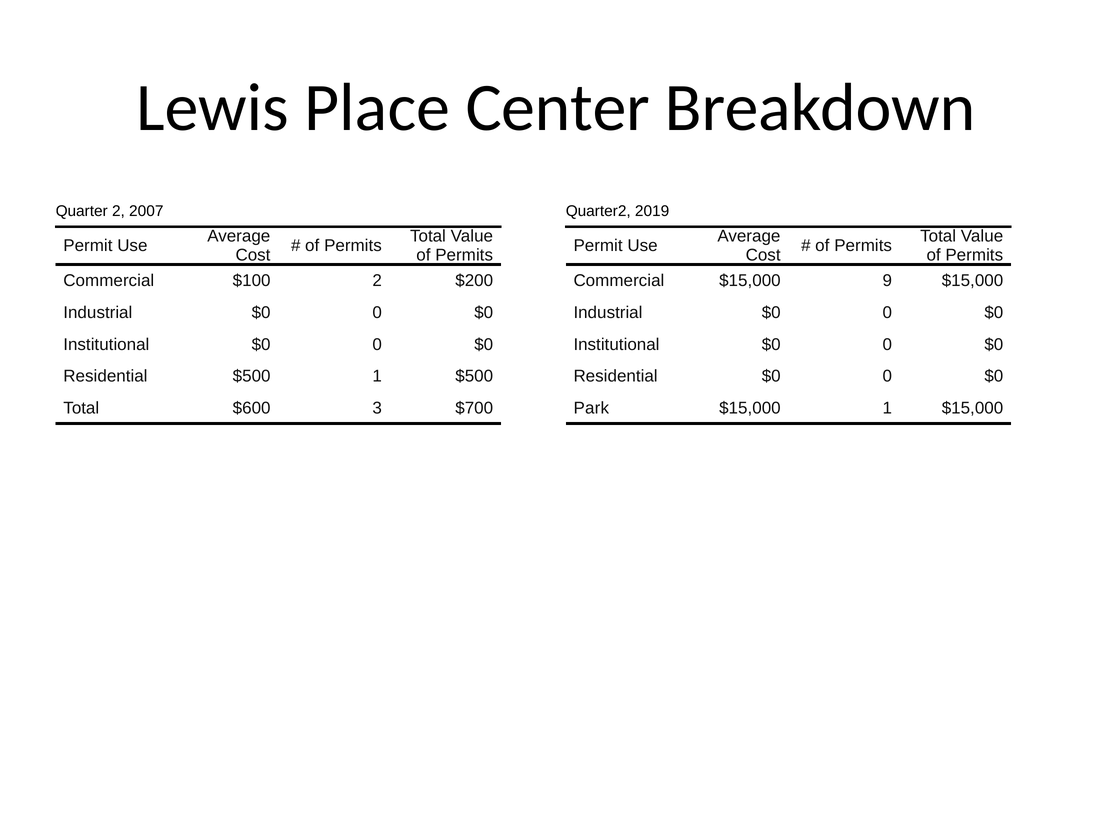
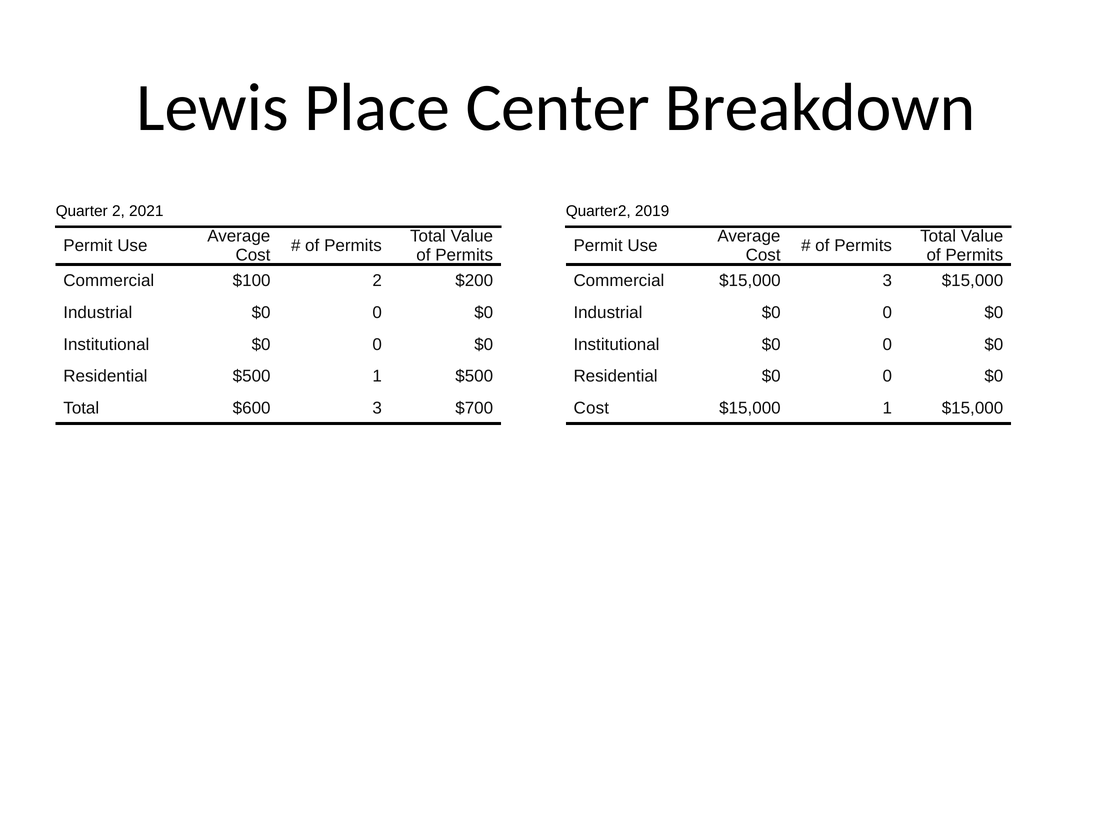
2007: 2007 -> 2021
$15,000 9: 9 -> 3
Park at (591, 408): Park -> Cost
